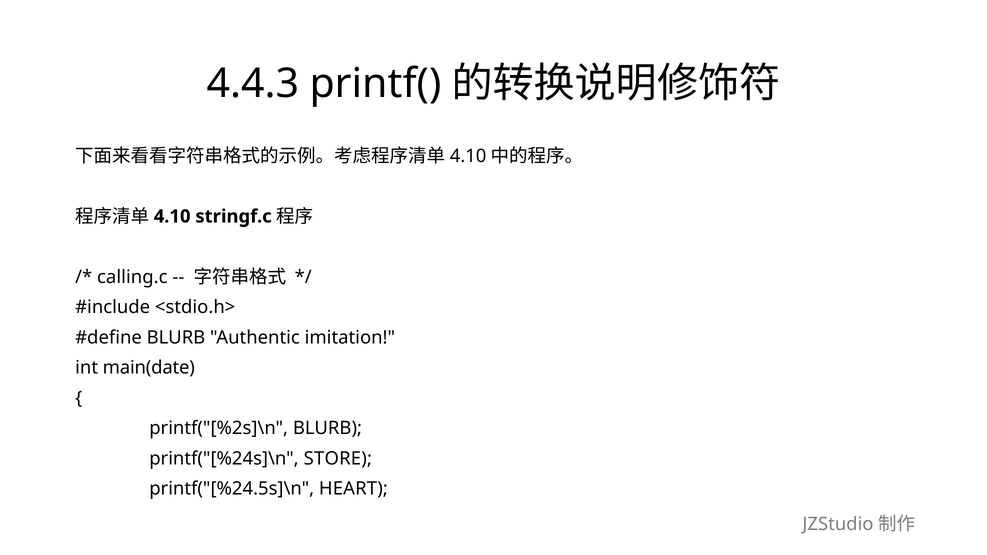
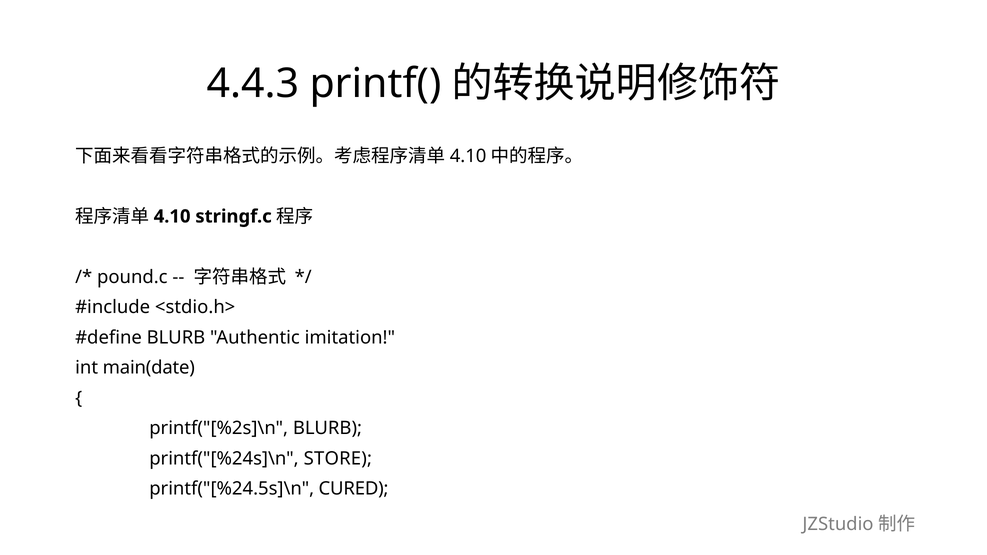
calling.c: calling.c -> pound.c
HEART: HEART -> CURED
